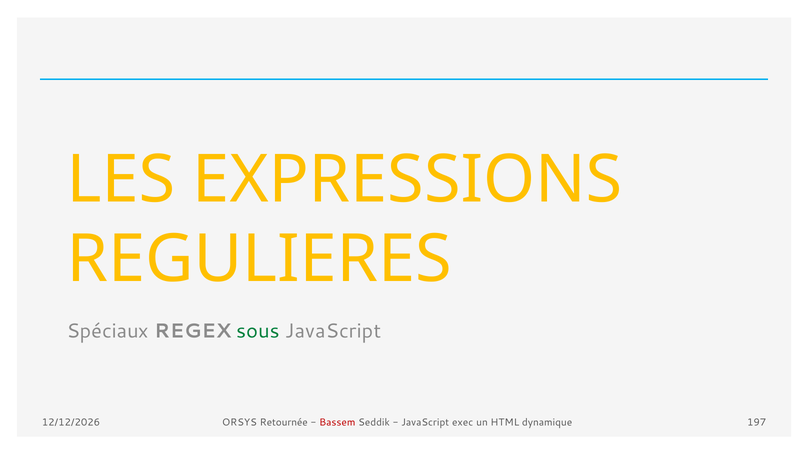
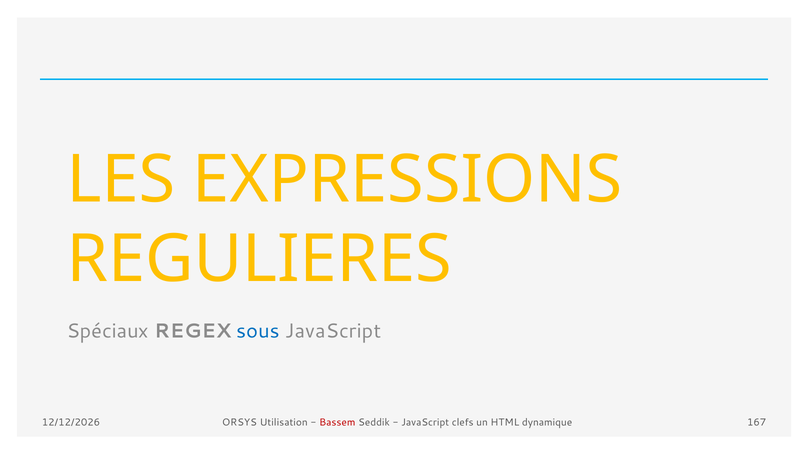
sous colour: green -> blue
Retournée: Retournée -> Utilisation
exec: exec -> clefs
197: 197 -> 167
